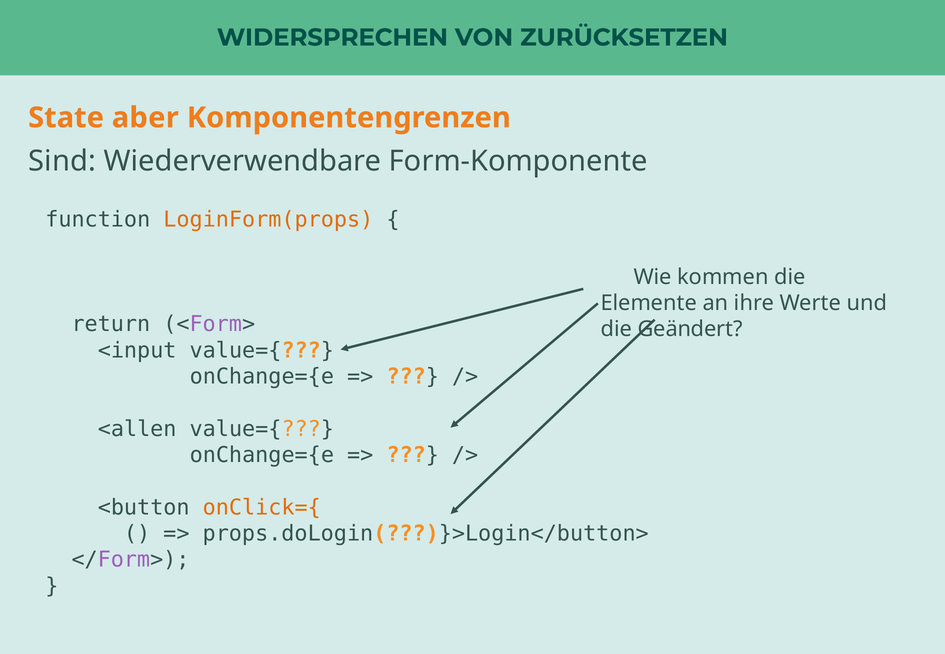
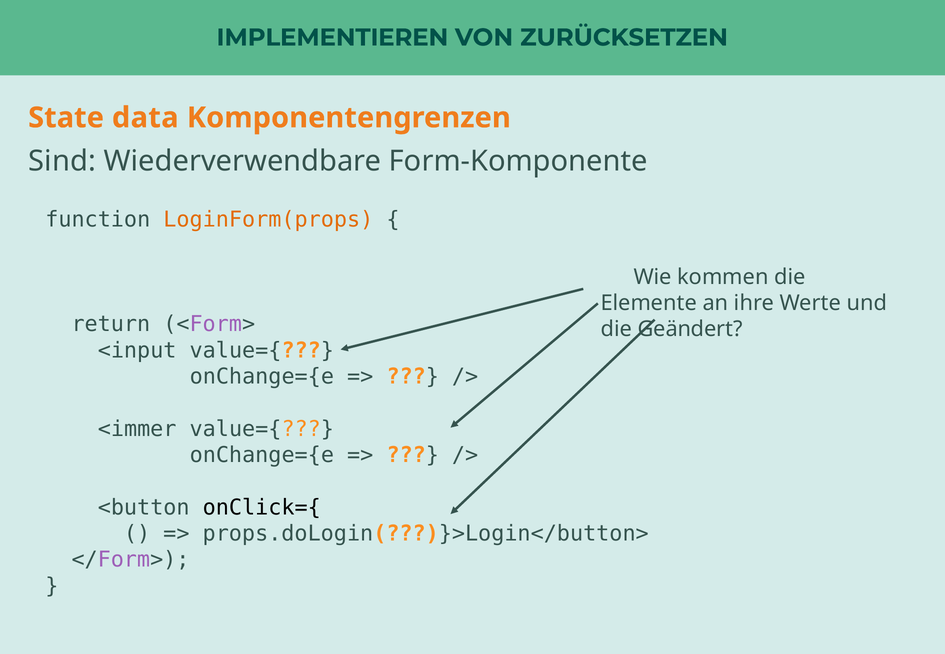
WIDERSPRECHEN: WIDERSPRECHEN -> IMPLEMENTIEREN
aber: aber -> data
<allen: <allen -> <immer
onClick={ colour: orange -> black
